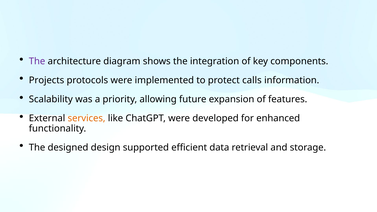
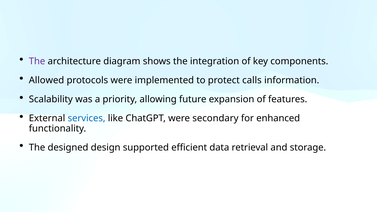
Projects: Projects -> Allowed
services colour: orange -> blue
developed: developed -> secondary
